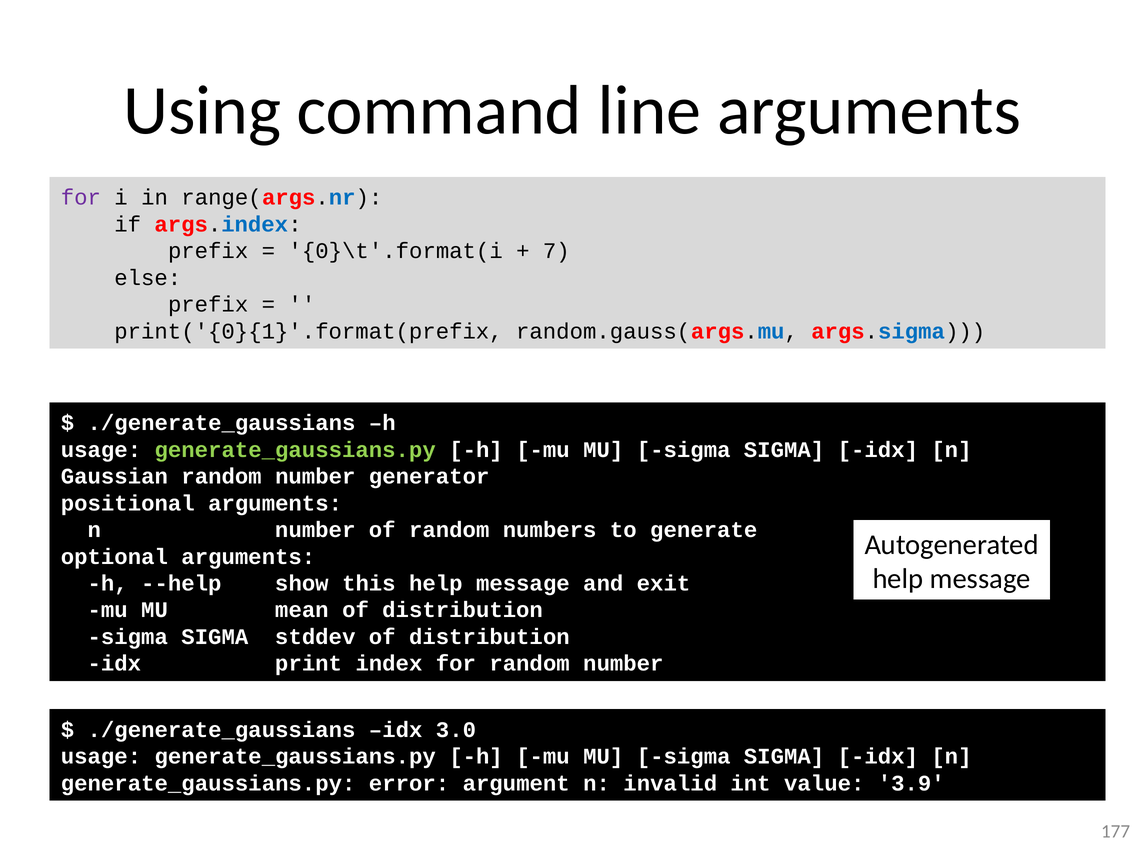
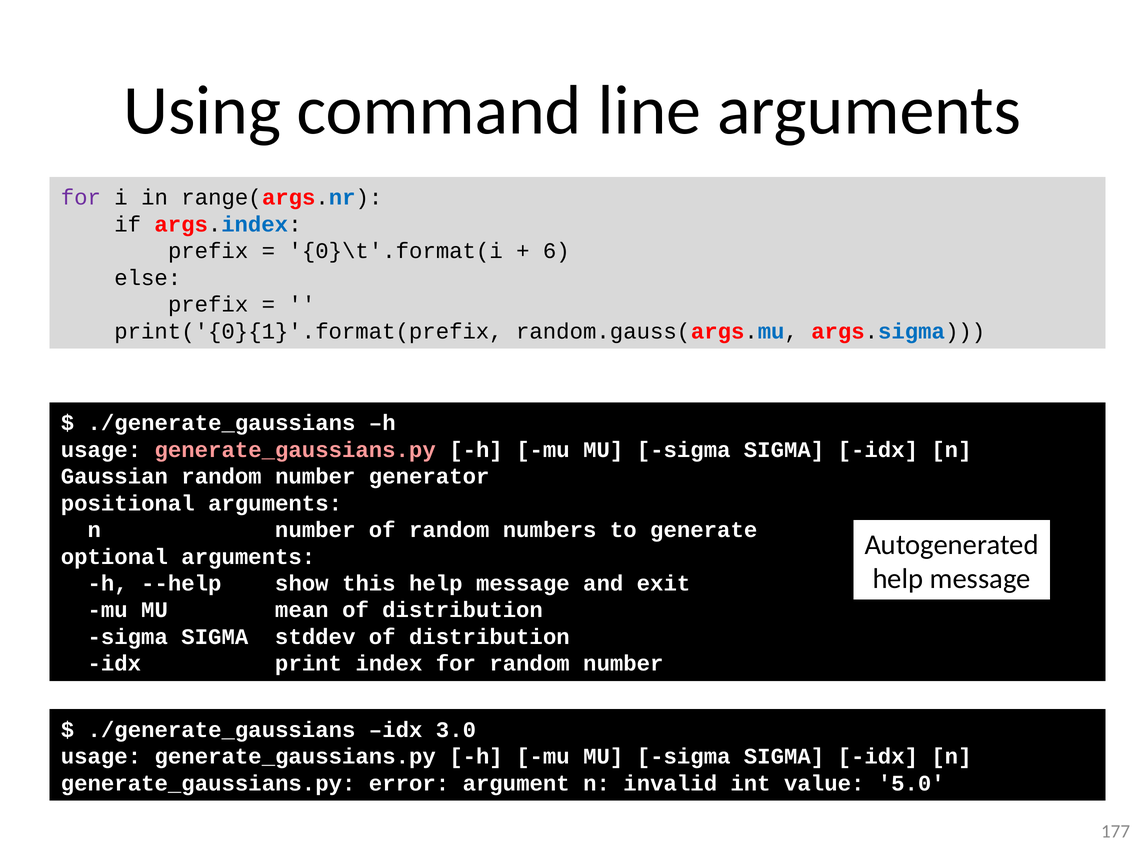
7: 7 -> 6
generate_gaussians.py at (295, 450) colour: light green -> pink
3.9: 3.9 -> 5.0
